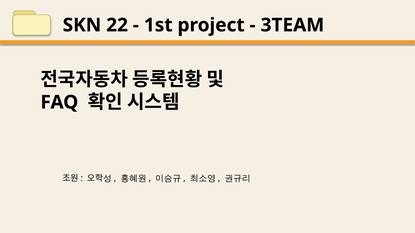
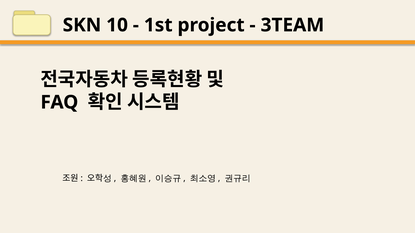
22: 22 -> 10
